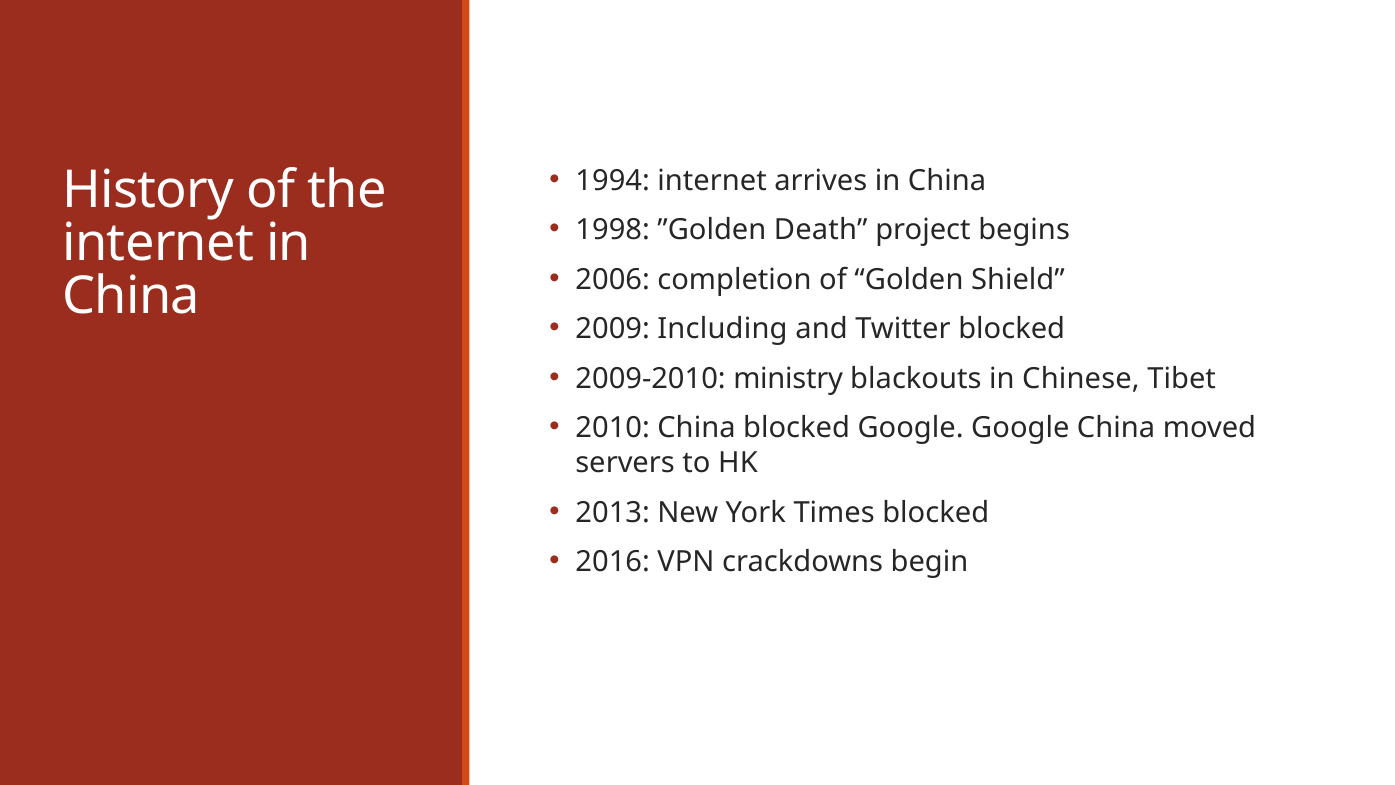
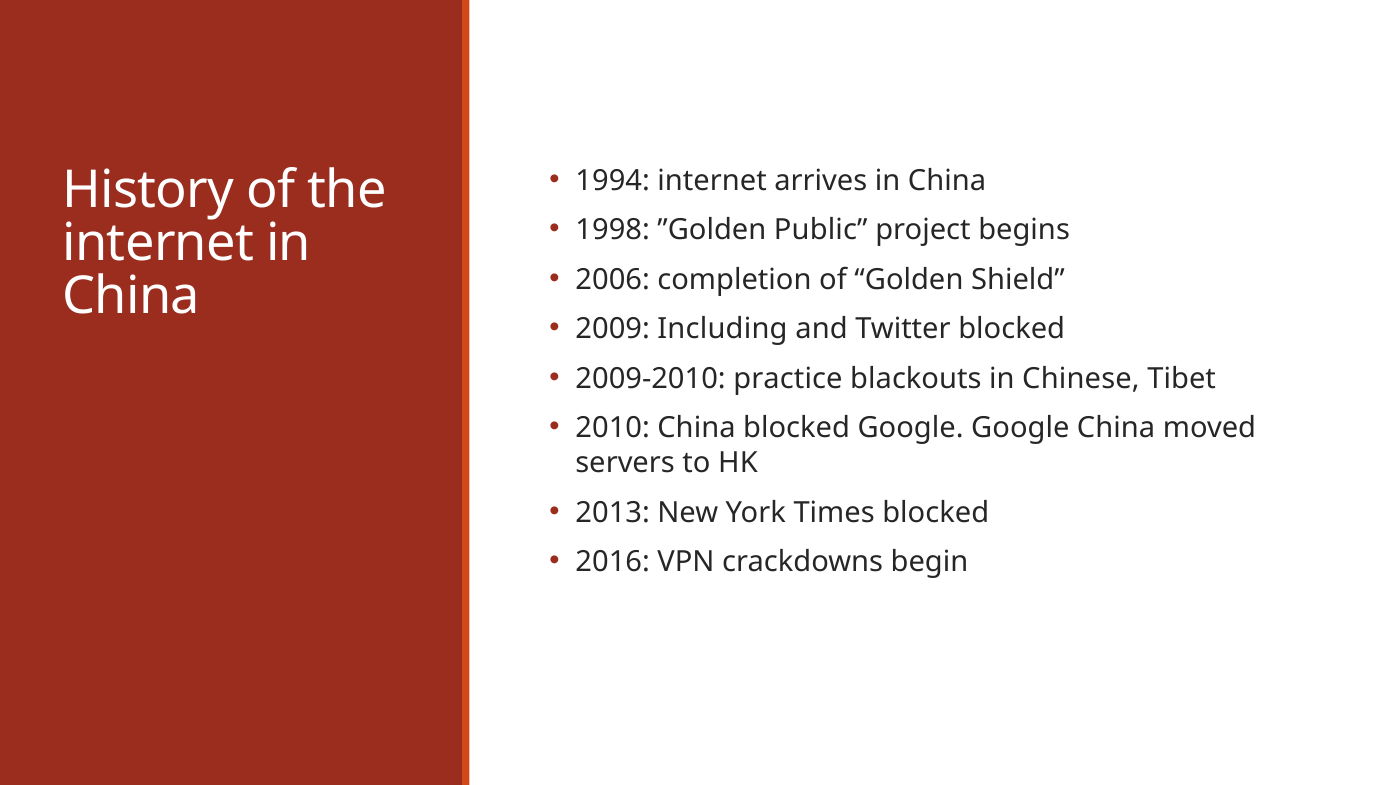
Death: Death -> Public
ministry: ministry -> practice
